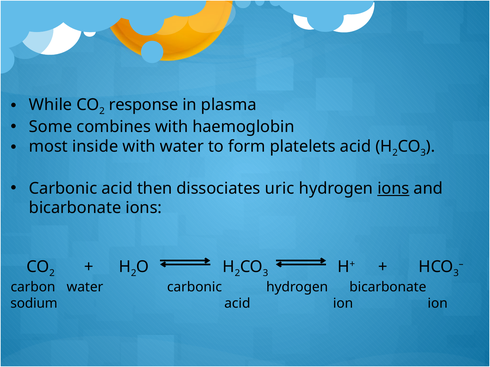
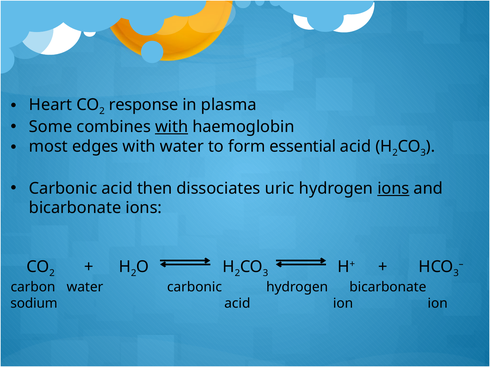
While: While -> Heart
with at (172, 127) underline: none -> present
inside: inside -> edges
platelets: platelets -> essential
